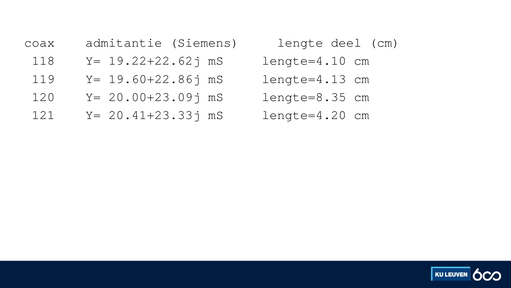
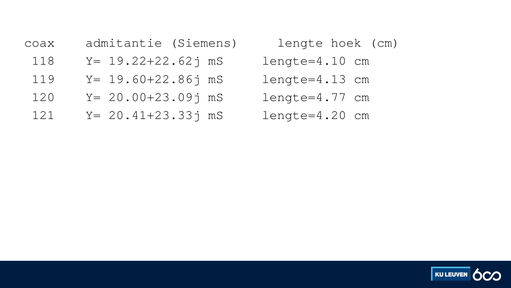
deel: deel -> hoek
lengte=8.35: lengte=8.35 -> lengte=4.77
